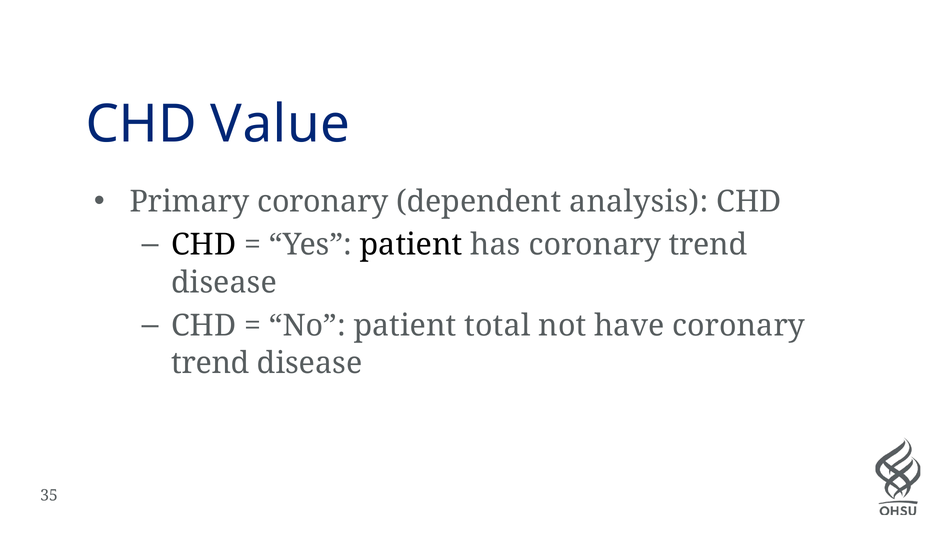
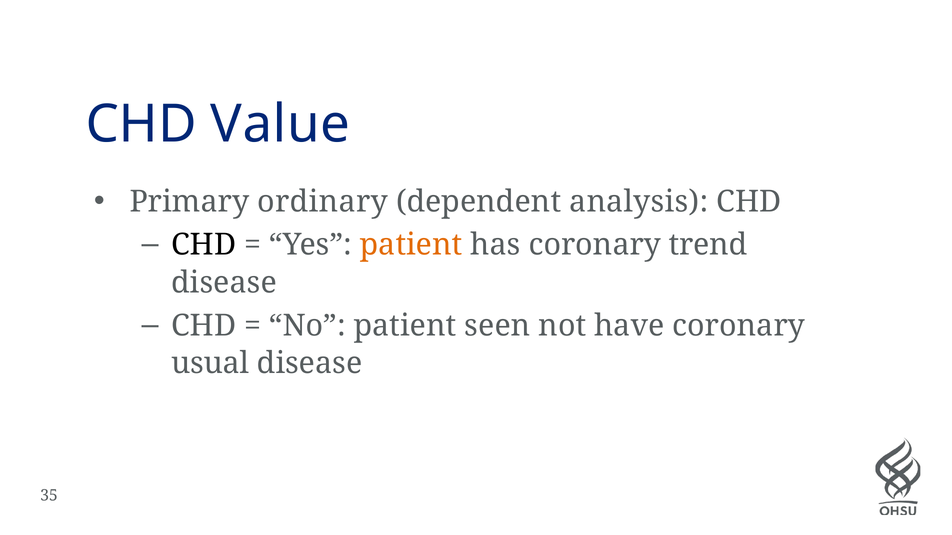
Primary coronary: coronary -> ordinary
patient at (411, 245) colour: black -> orange
total: total -> seen
trend at (210, 364): trend -> usual
